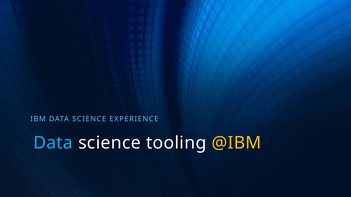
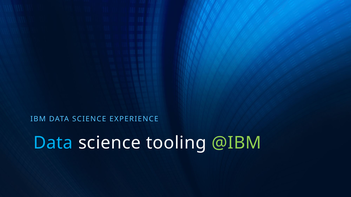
@IBM colour: yellow -> light green
